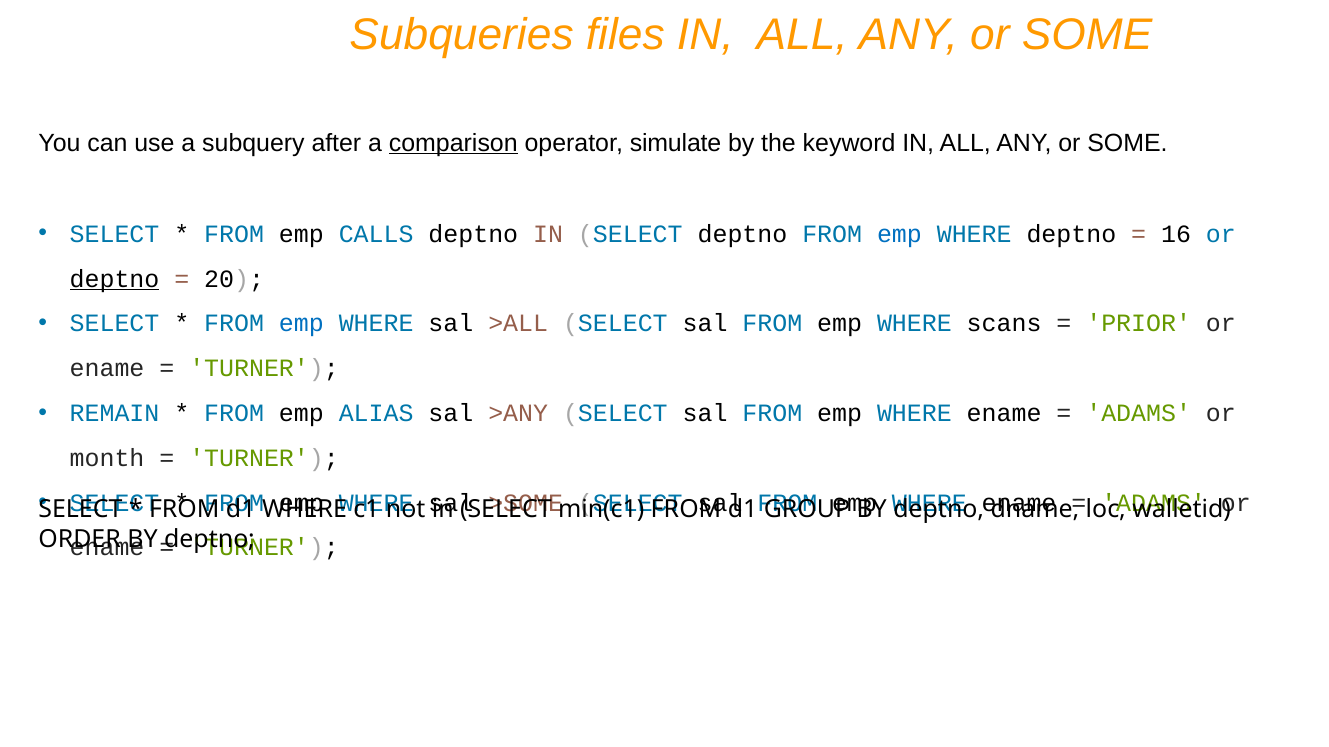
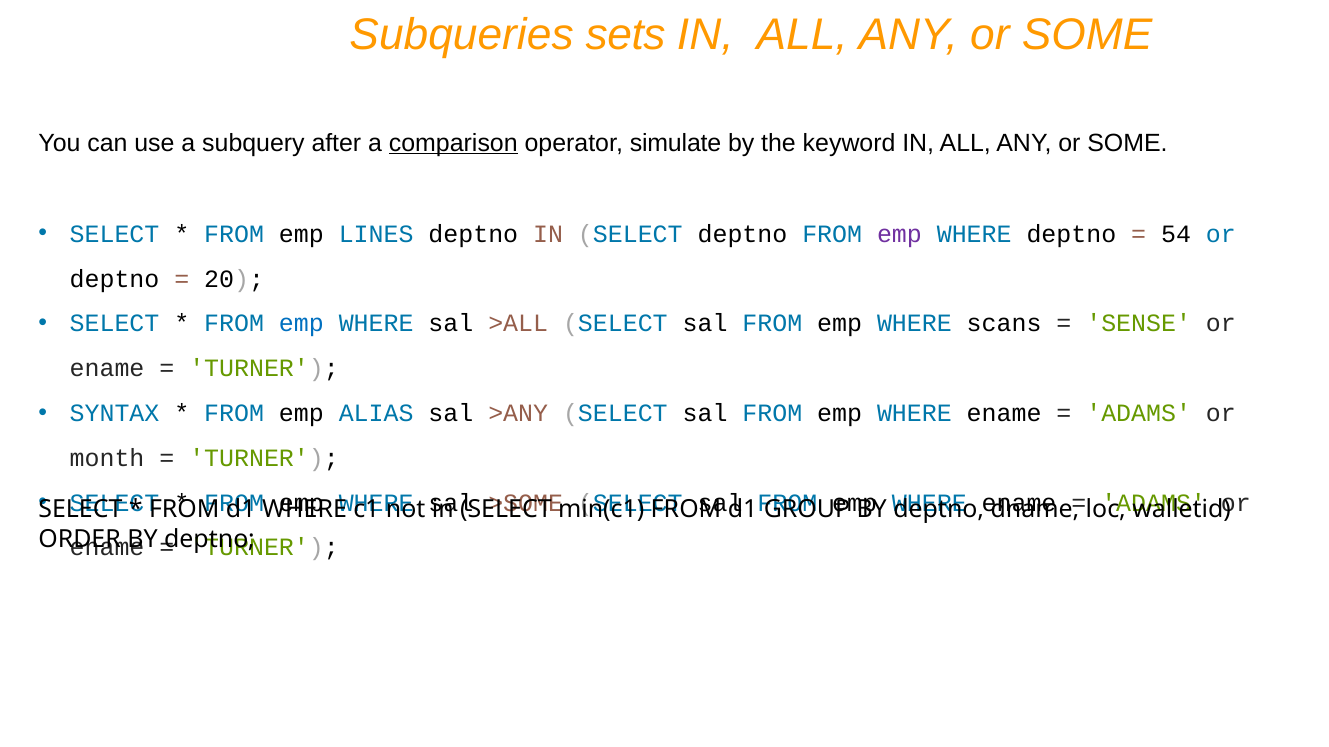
files: files -> sets
CALLS: CALLS -> LINES
emp at (899, 234) colour: blue -> purple
16: 16 -> 54
deptno at (115, 279) underline: present -> none
PRIOR: PRIOR -> SENSE
REMAIN: REMAIN -> SYNTAX
